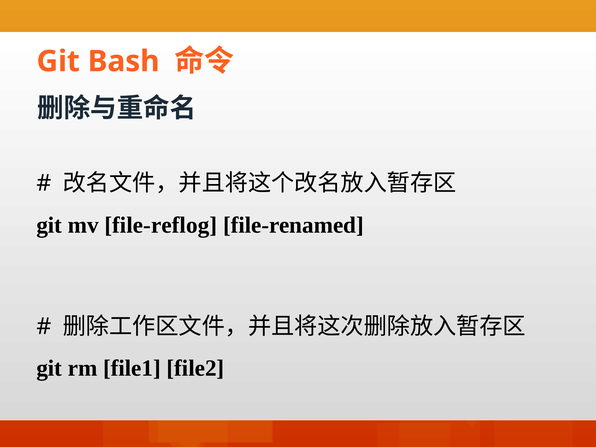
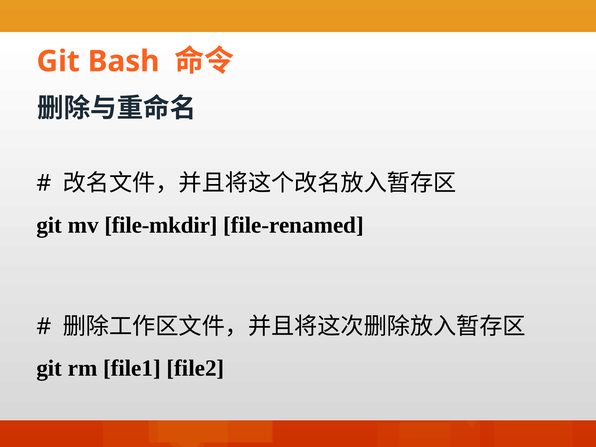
file-reflog: file-reflog -> file-mkdir
